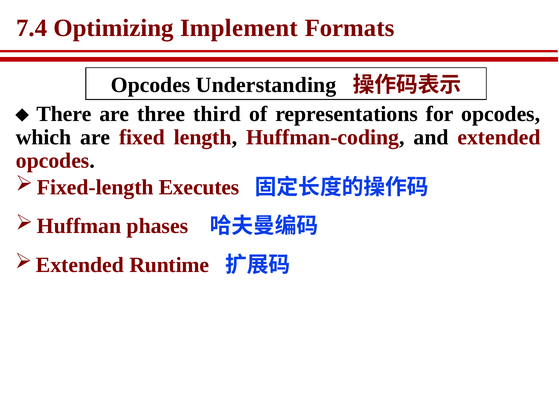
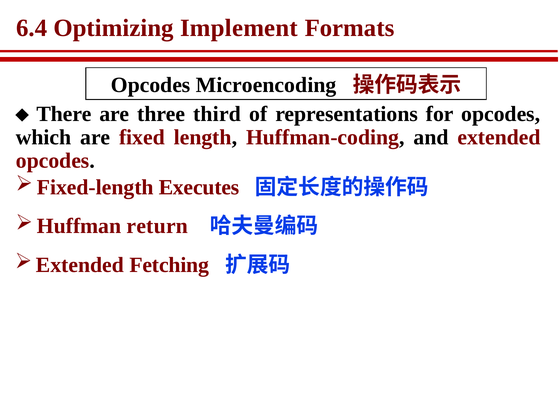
7.4: 7.4 -> 6.4
Understanding: Understanding -> Microencoding
phases: phases -> return
Runtime: Runtime -> Fetching
